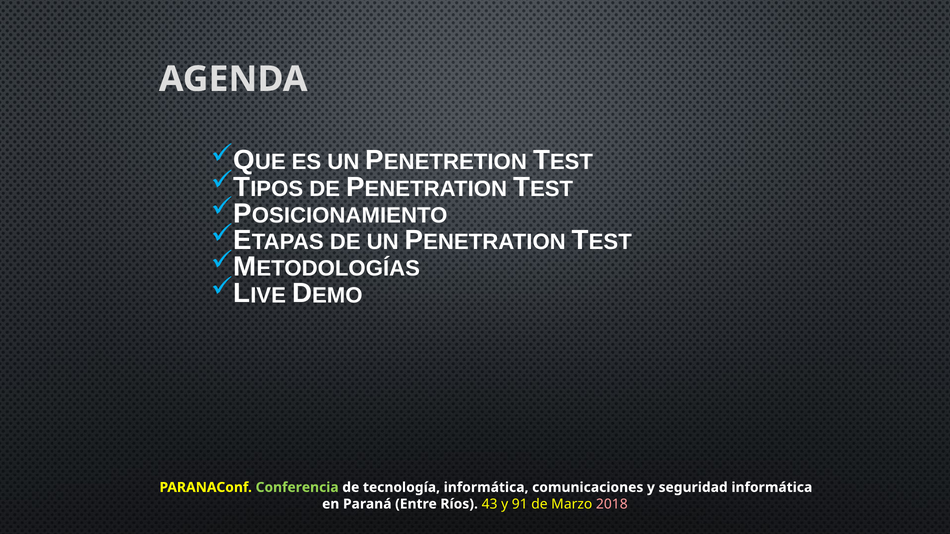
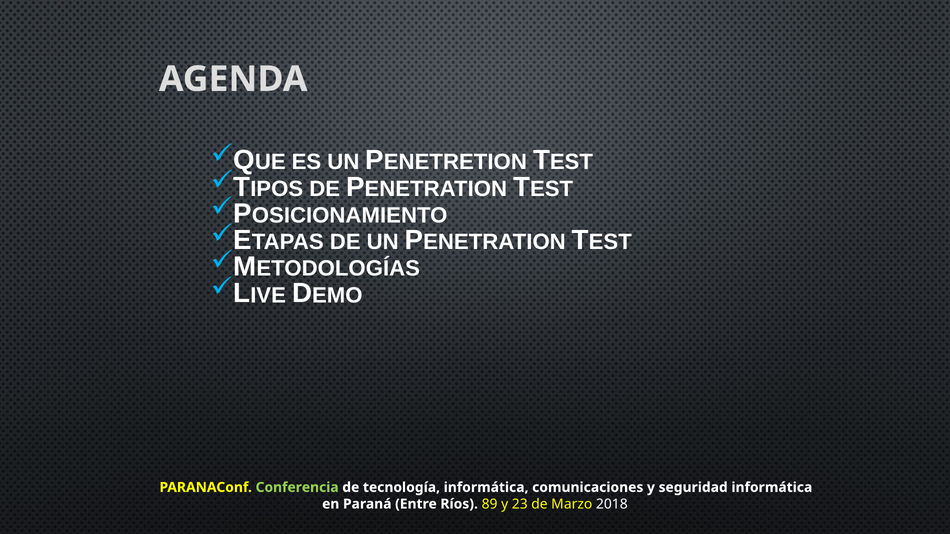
43: 43 -> 89
91: 91 -> 23
2018 colour: pink -> white
